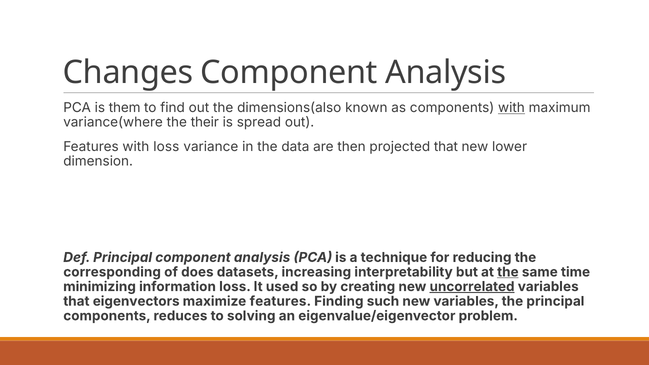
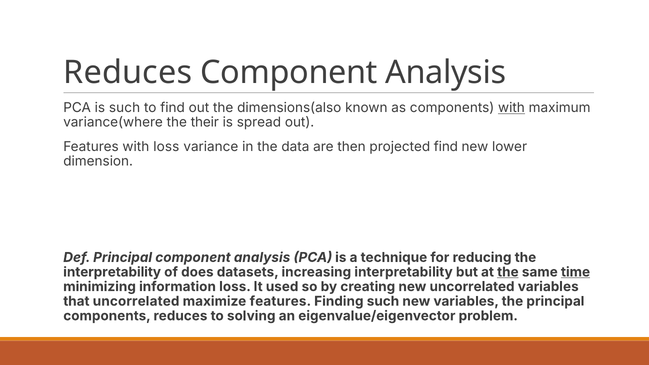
Changes at (128, 73): Changes -> Reduces
is them: them -> such
projected that: that -> find
corresponding at (112, 272): corresponding -> interpretability
time underline: none -> present
uncorrelated at (472, 287) underline: present -> none
that eigenvectors: eigenvectors -> uncorrelated
